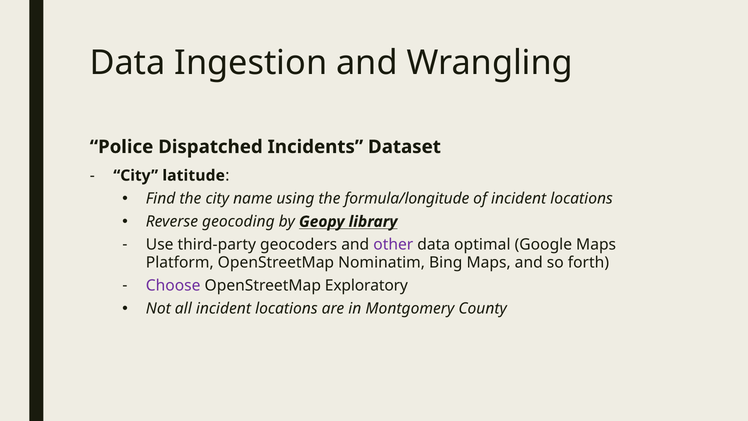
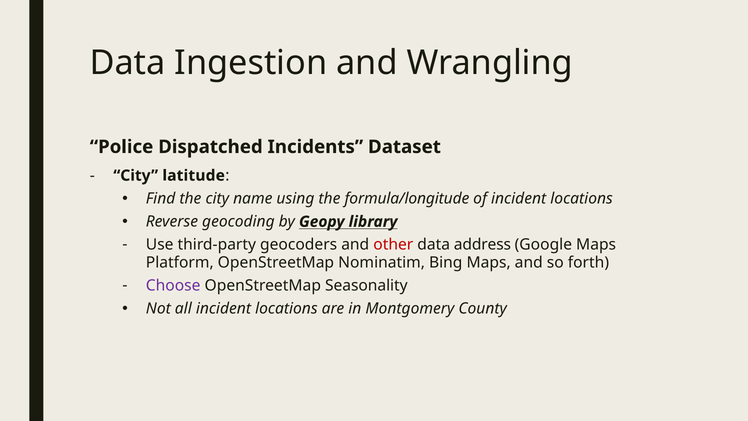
other colour: purple -> red
optimal: optimal -> address
Exploratory: Exploratory -> Seasonality
